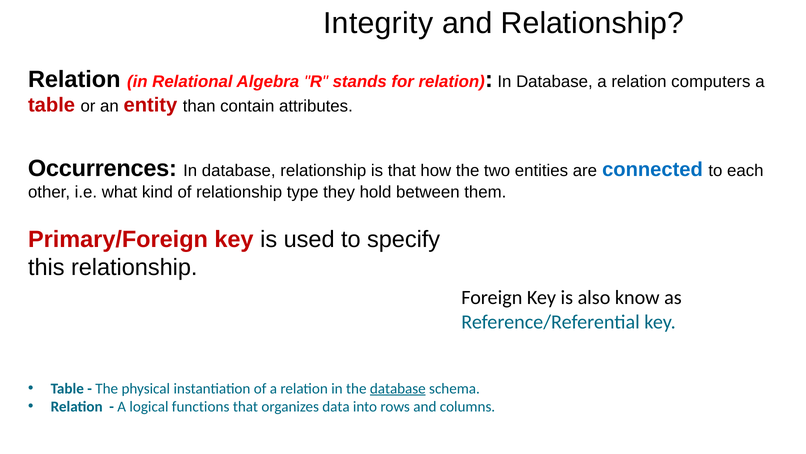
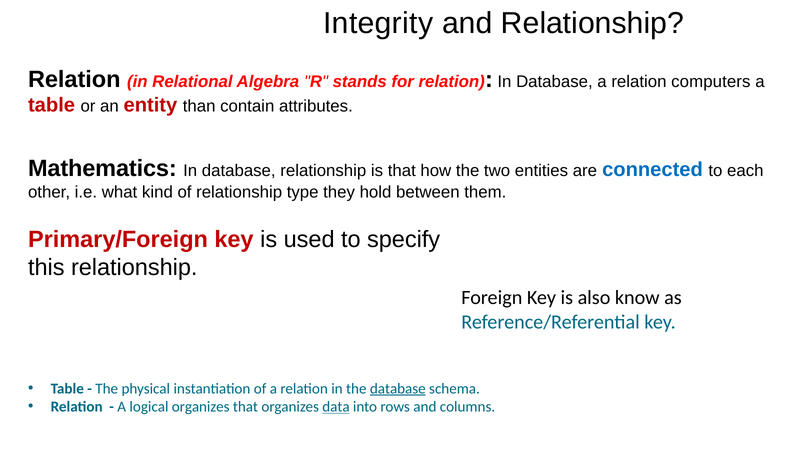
Occurrences: Occurrences -> Mathematics
logical functions: functions -> organizes
data underline: none -> present
